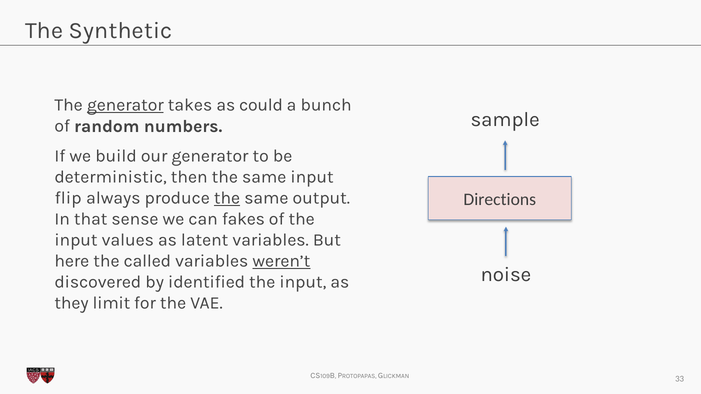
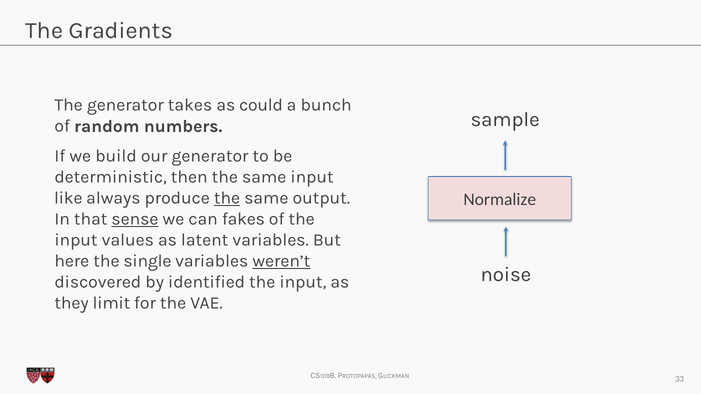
Synthetic: Synthetic -> Gradients
generator at (125, 105) underline: present -> none
flip: flip -> like
Directions: Directions -> Normalize
sense underline: none -> present
called: called -> single
